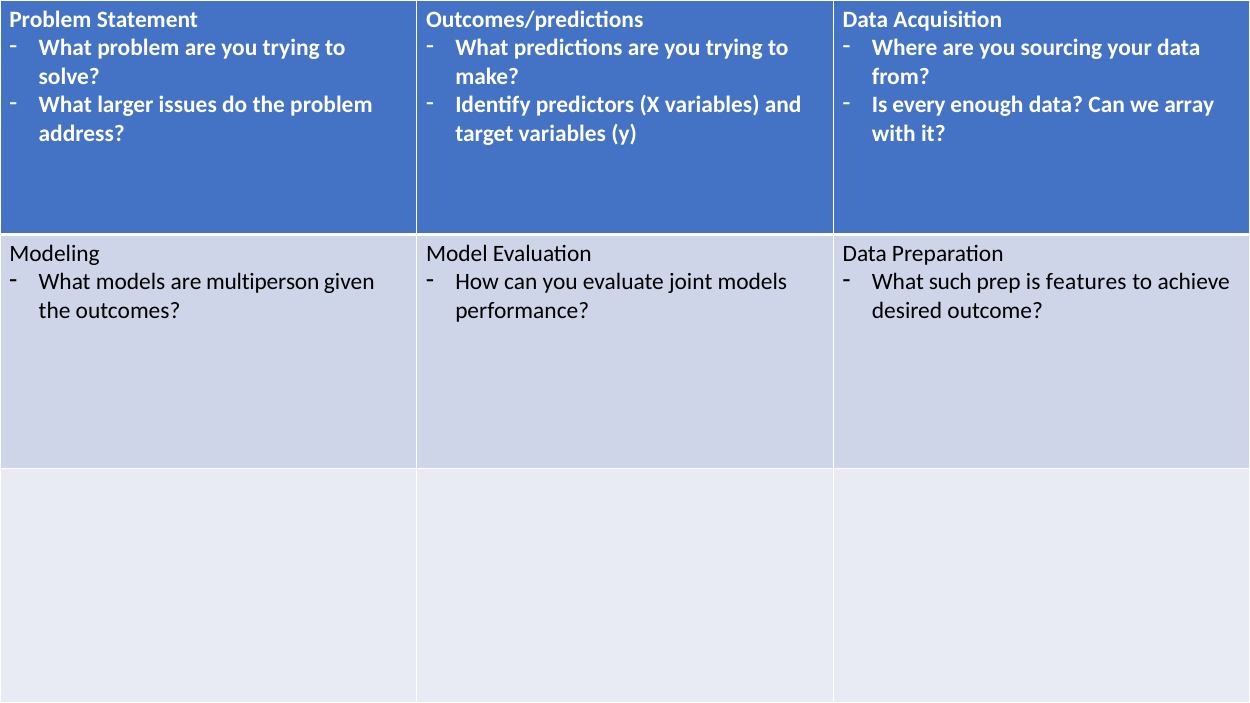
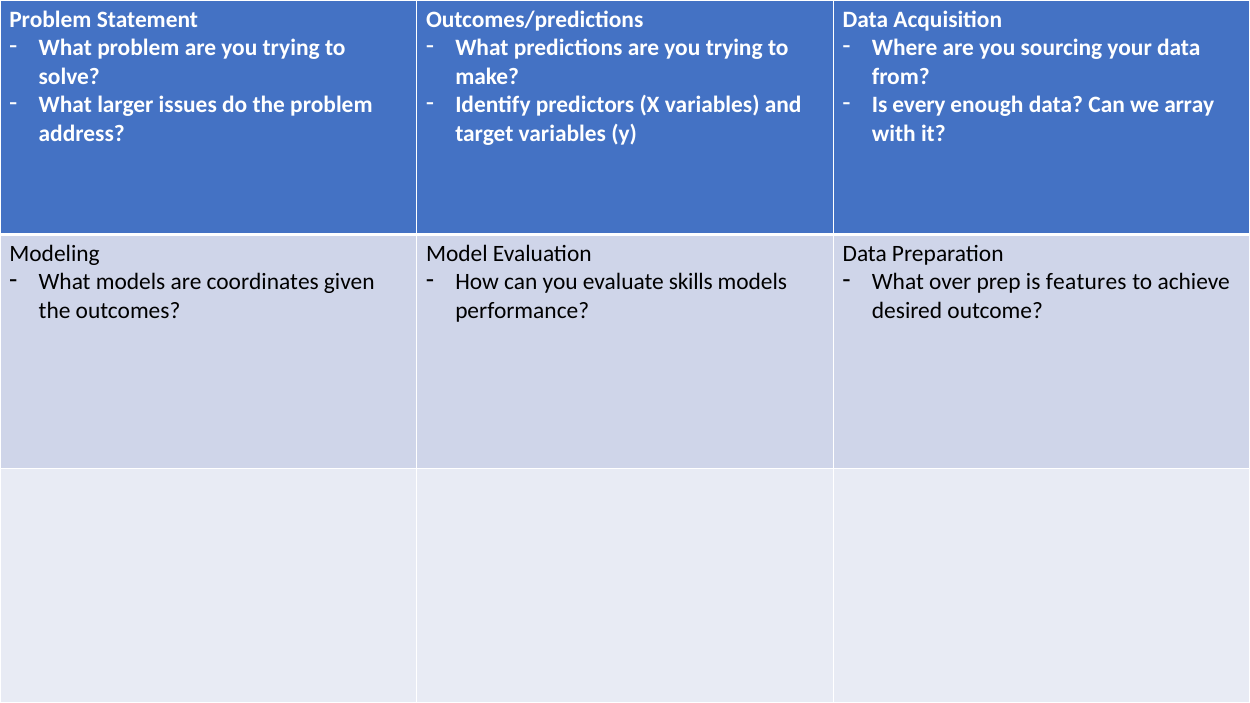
multiperson: multiperson -> coordinates
joint: joint -> skills
such: such -> over
